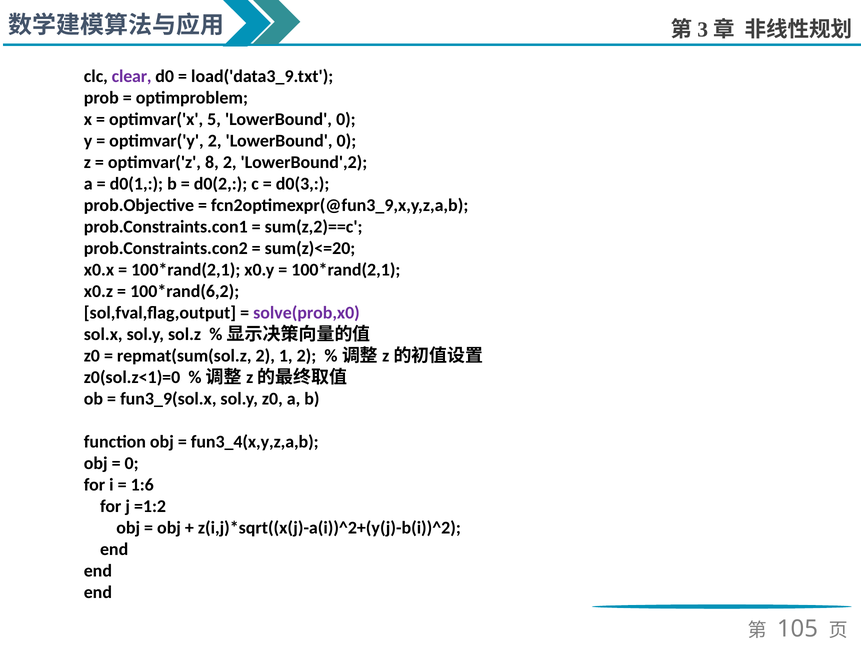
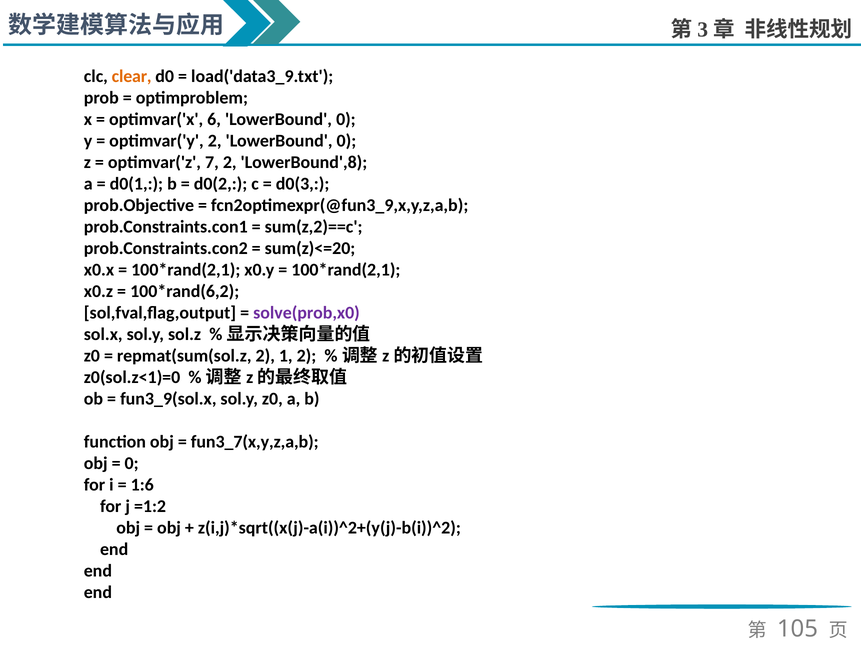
clear colour: purple -> orange
5: 5 -> 6
8: 8 -> 7
LowerBound',2: LowerBound',2 -> LowerBound',8
fun3_4(x,y,z,a,b: fun3_4(x,y,z,a,b -> fun3_7(x,y,z,a,b
